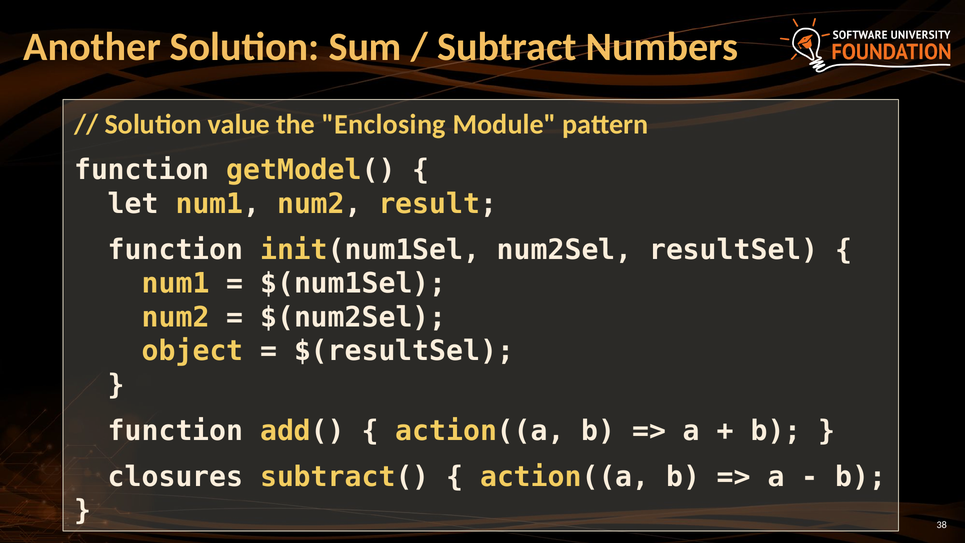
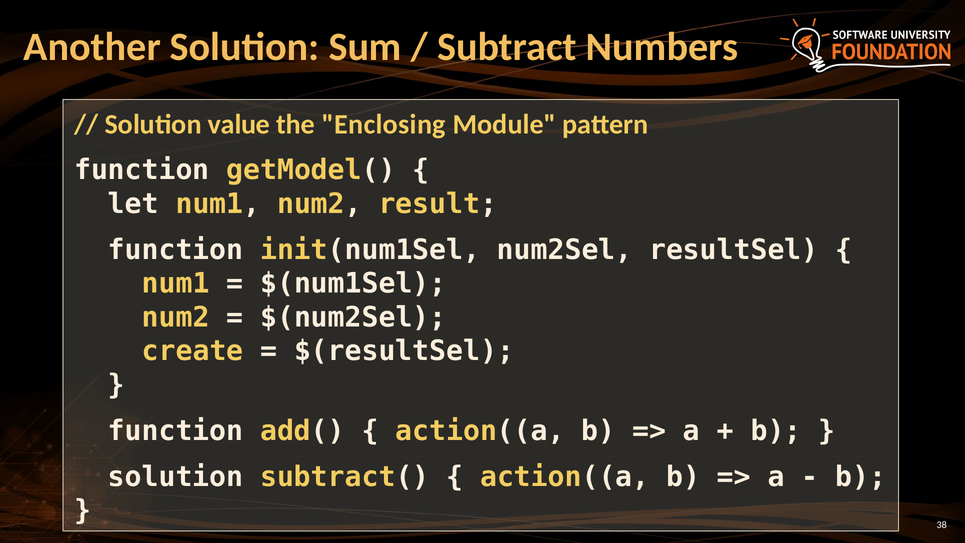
object: object -> create
closures at (176, 477): closures -> solution
